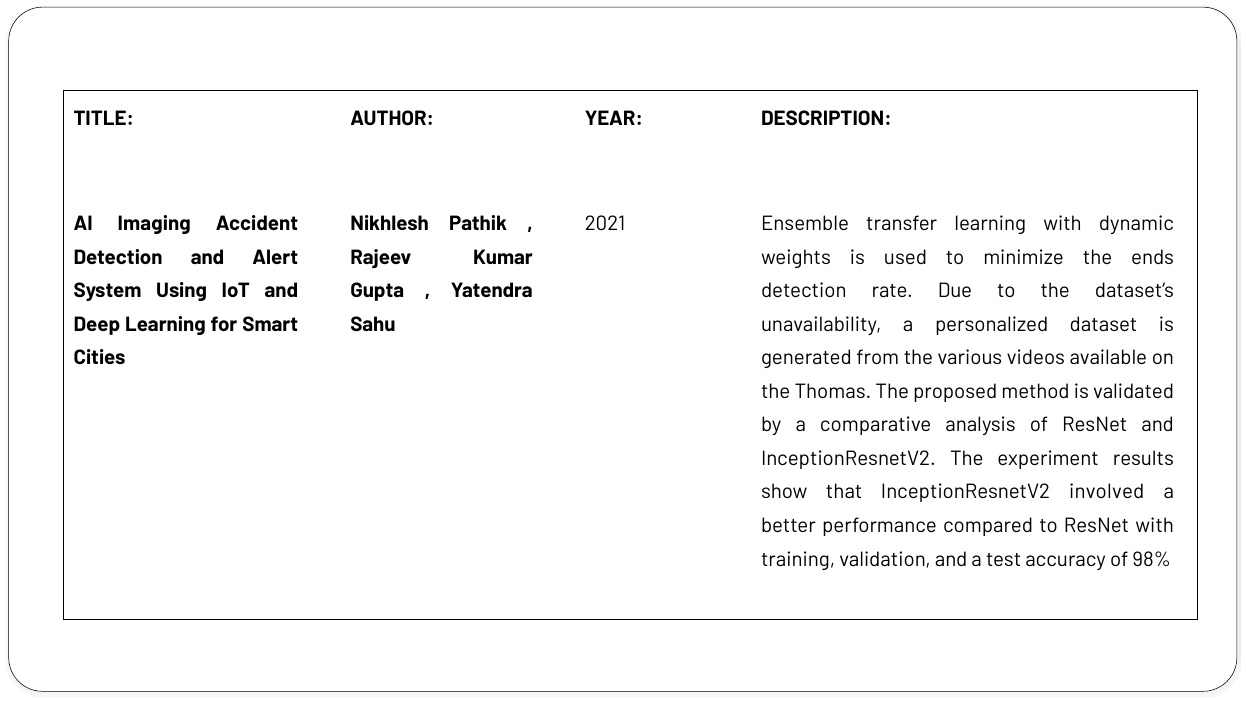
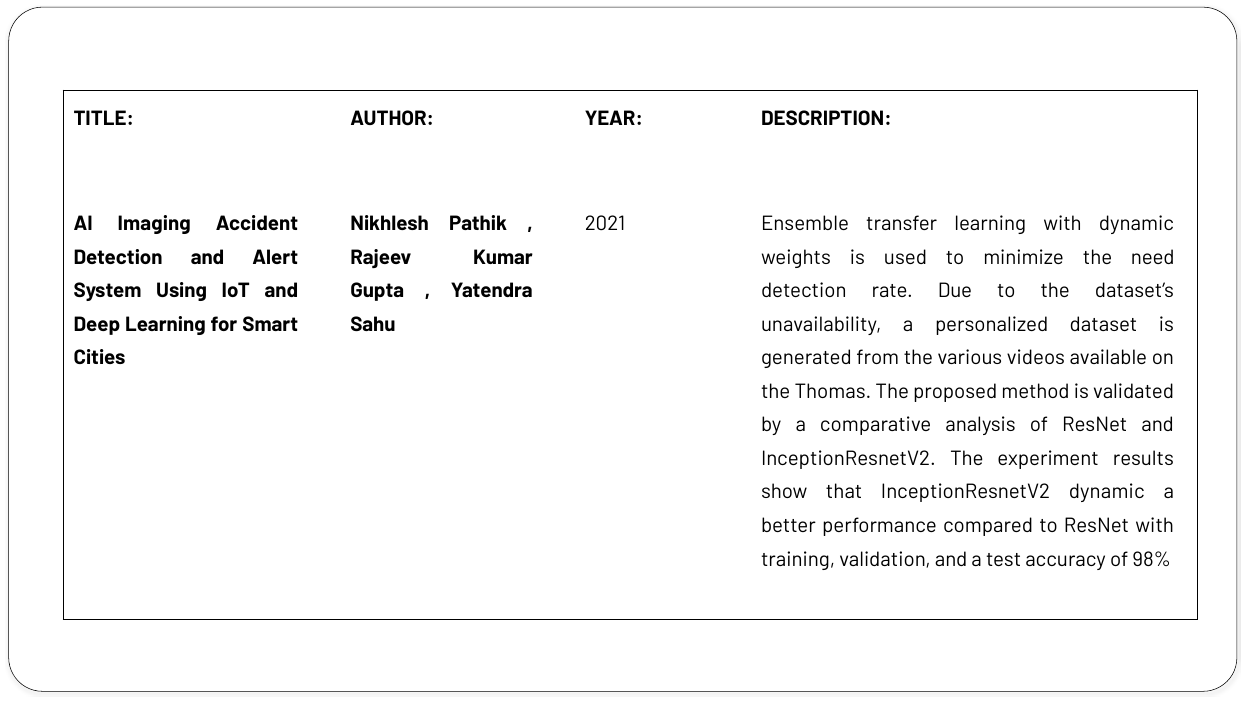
ends: ends -> need
InceptionResnetV2 involved: involved -> dynamic
